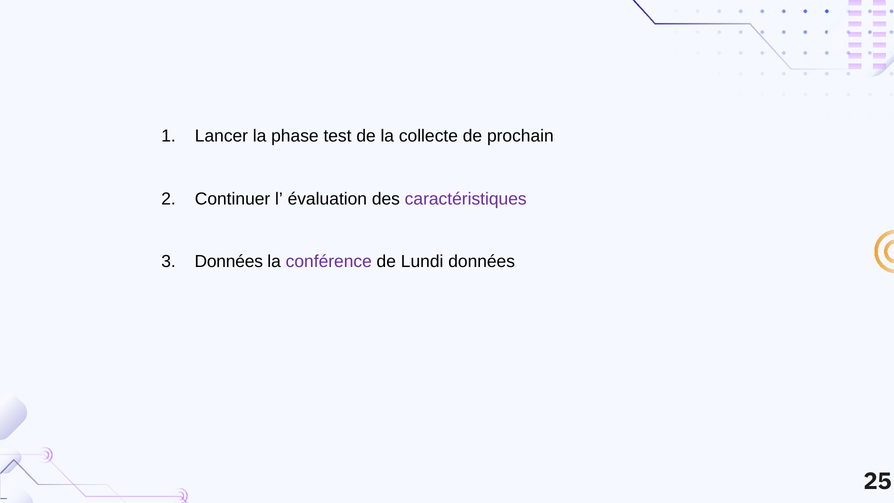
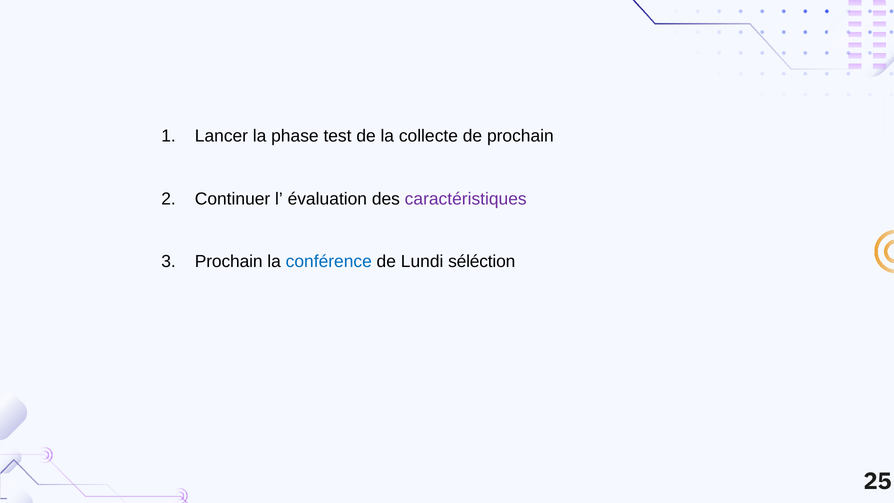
Données at (229, 261): Données -> Prochain
conférence colour: purple -> blue
Lundi données: données -> séléction
